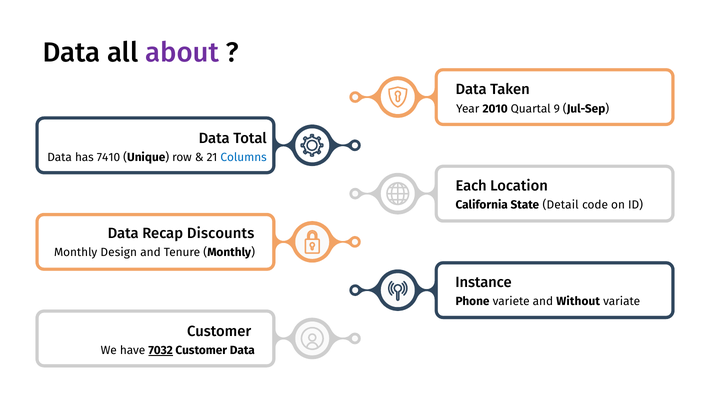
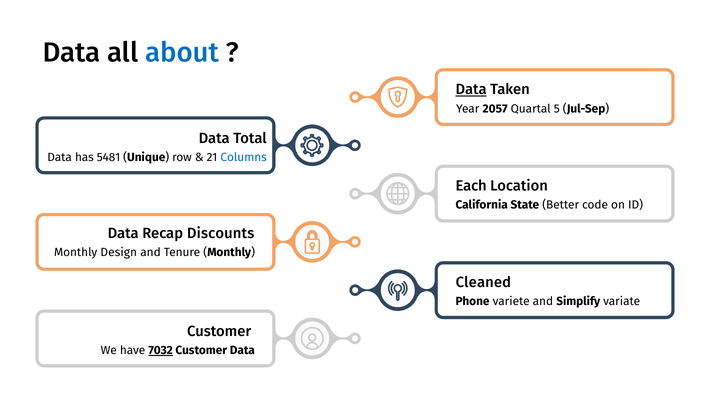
about colour: purple -> blue
Data at (471, 90) underline: none -> present
2010: 2010 -> 2057
9: 9 -> 5
7410: 7410 -> 5481
Detail: Detail -> Better
Instance: Instance -> Cleaned
Without: Without -> Simplify
